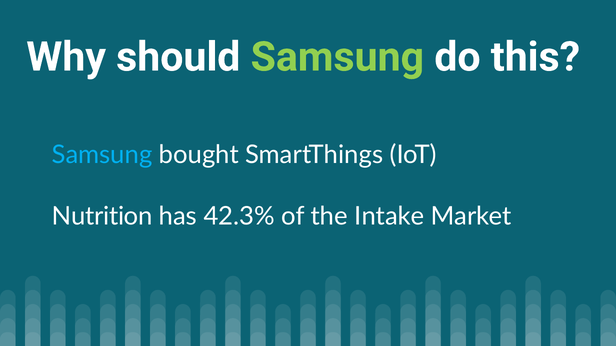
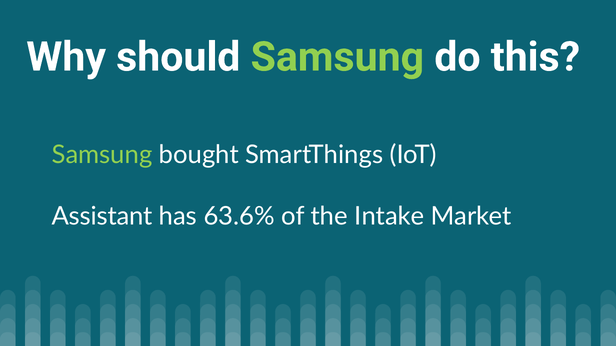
Samsung at (102, 155) colour: light blue -> light green
Nutrition: Nutrition -> Assistant
42.3%: 42.3% -> 63.6%
